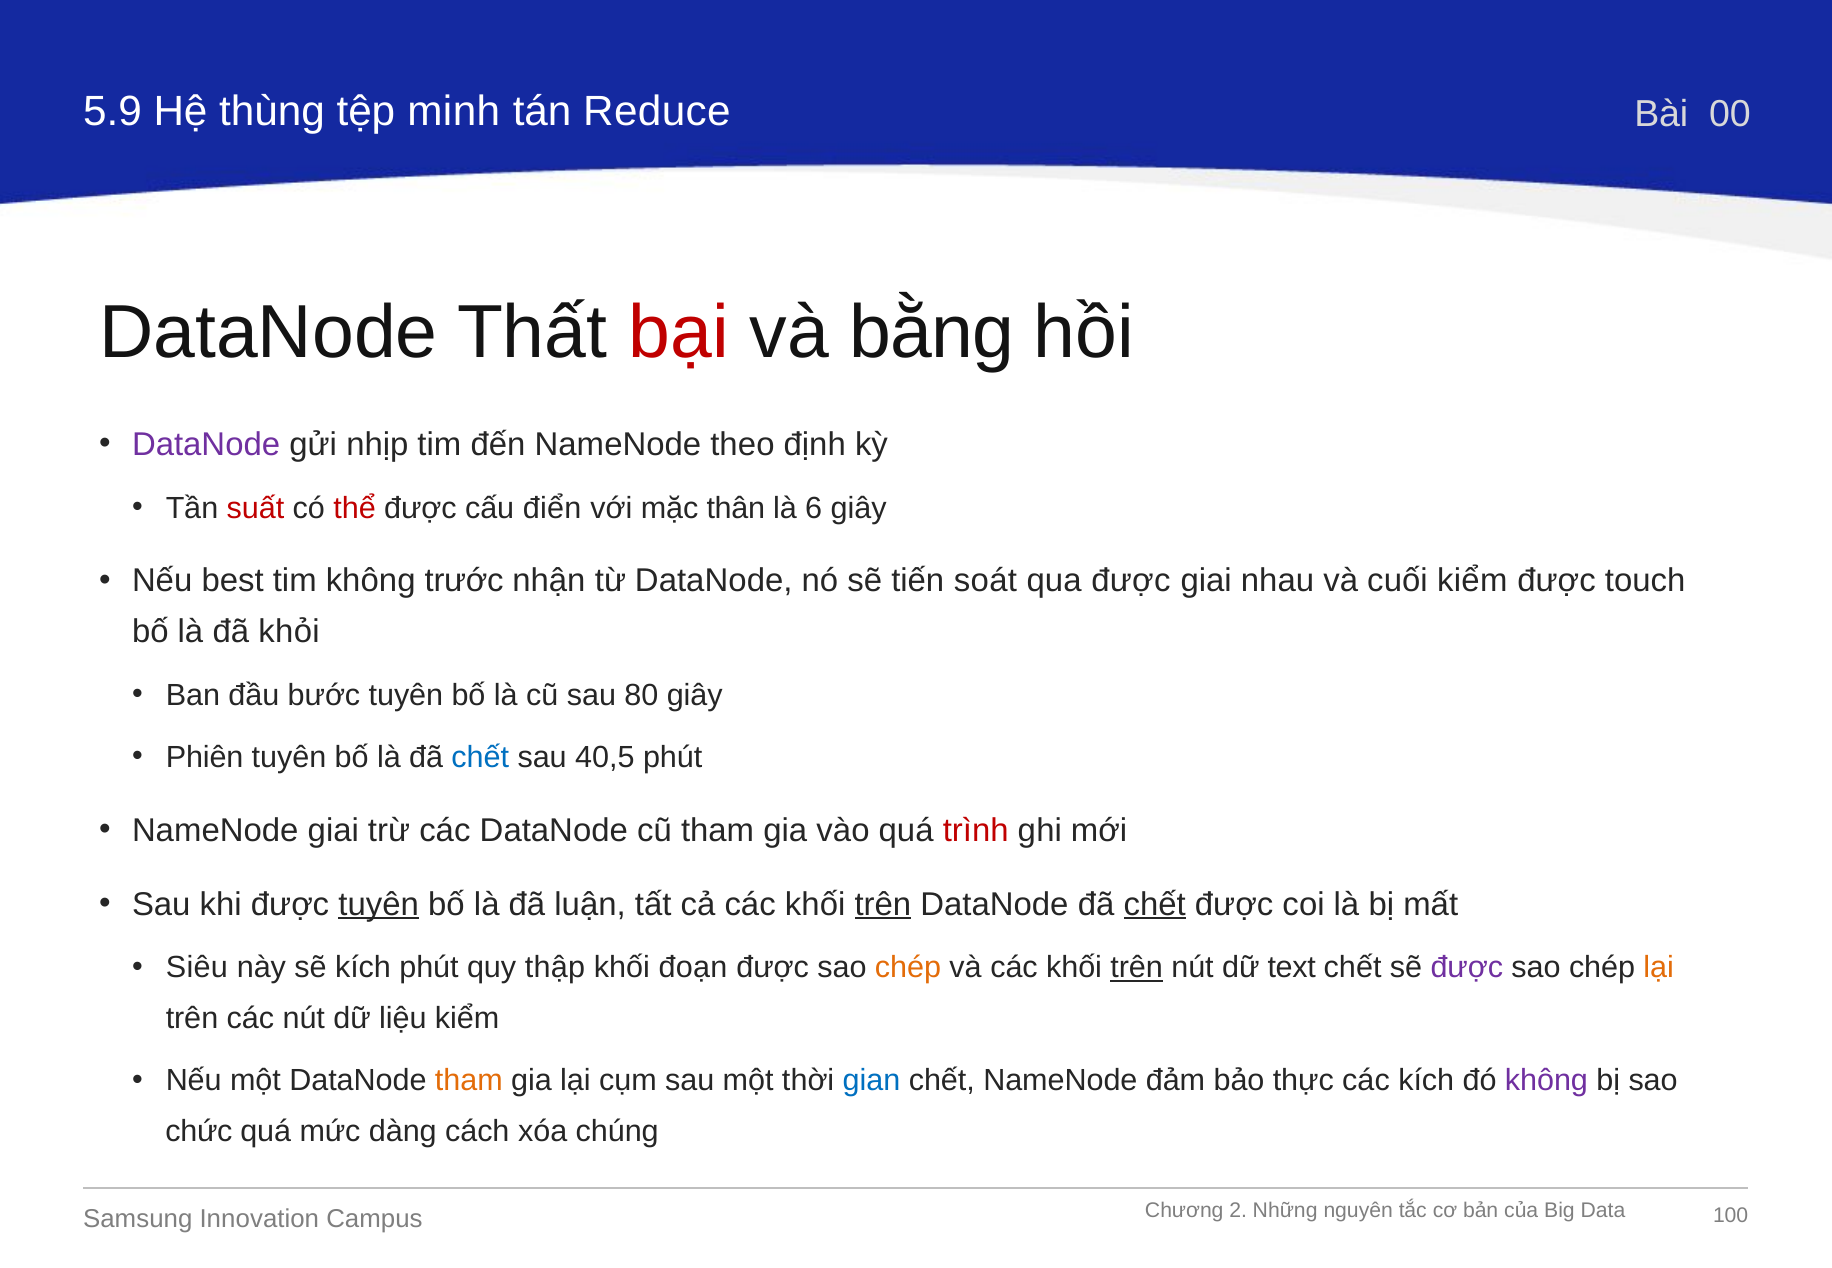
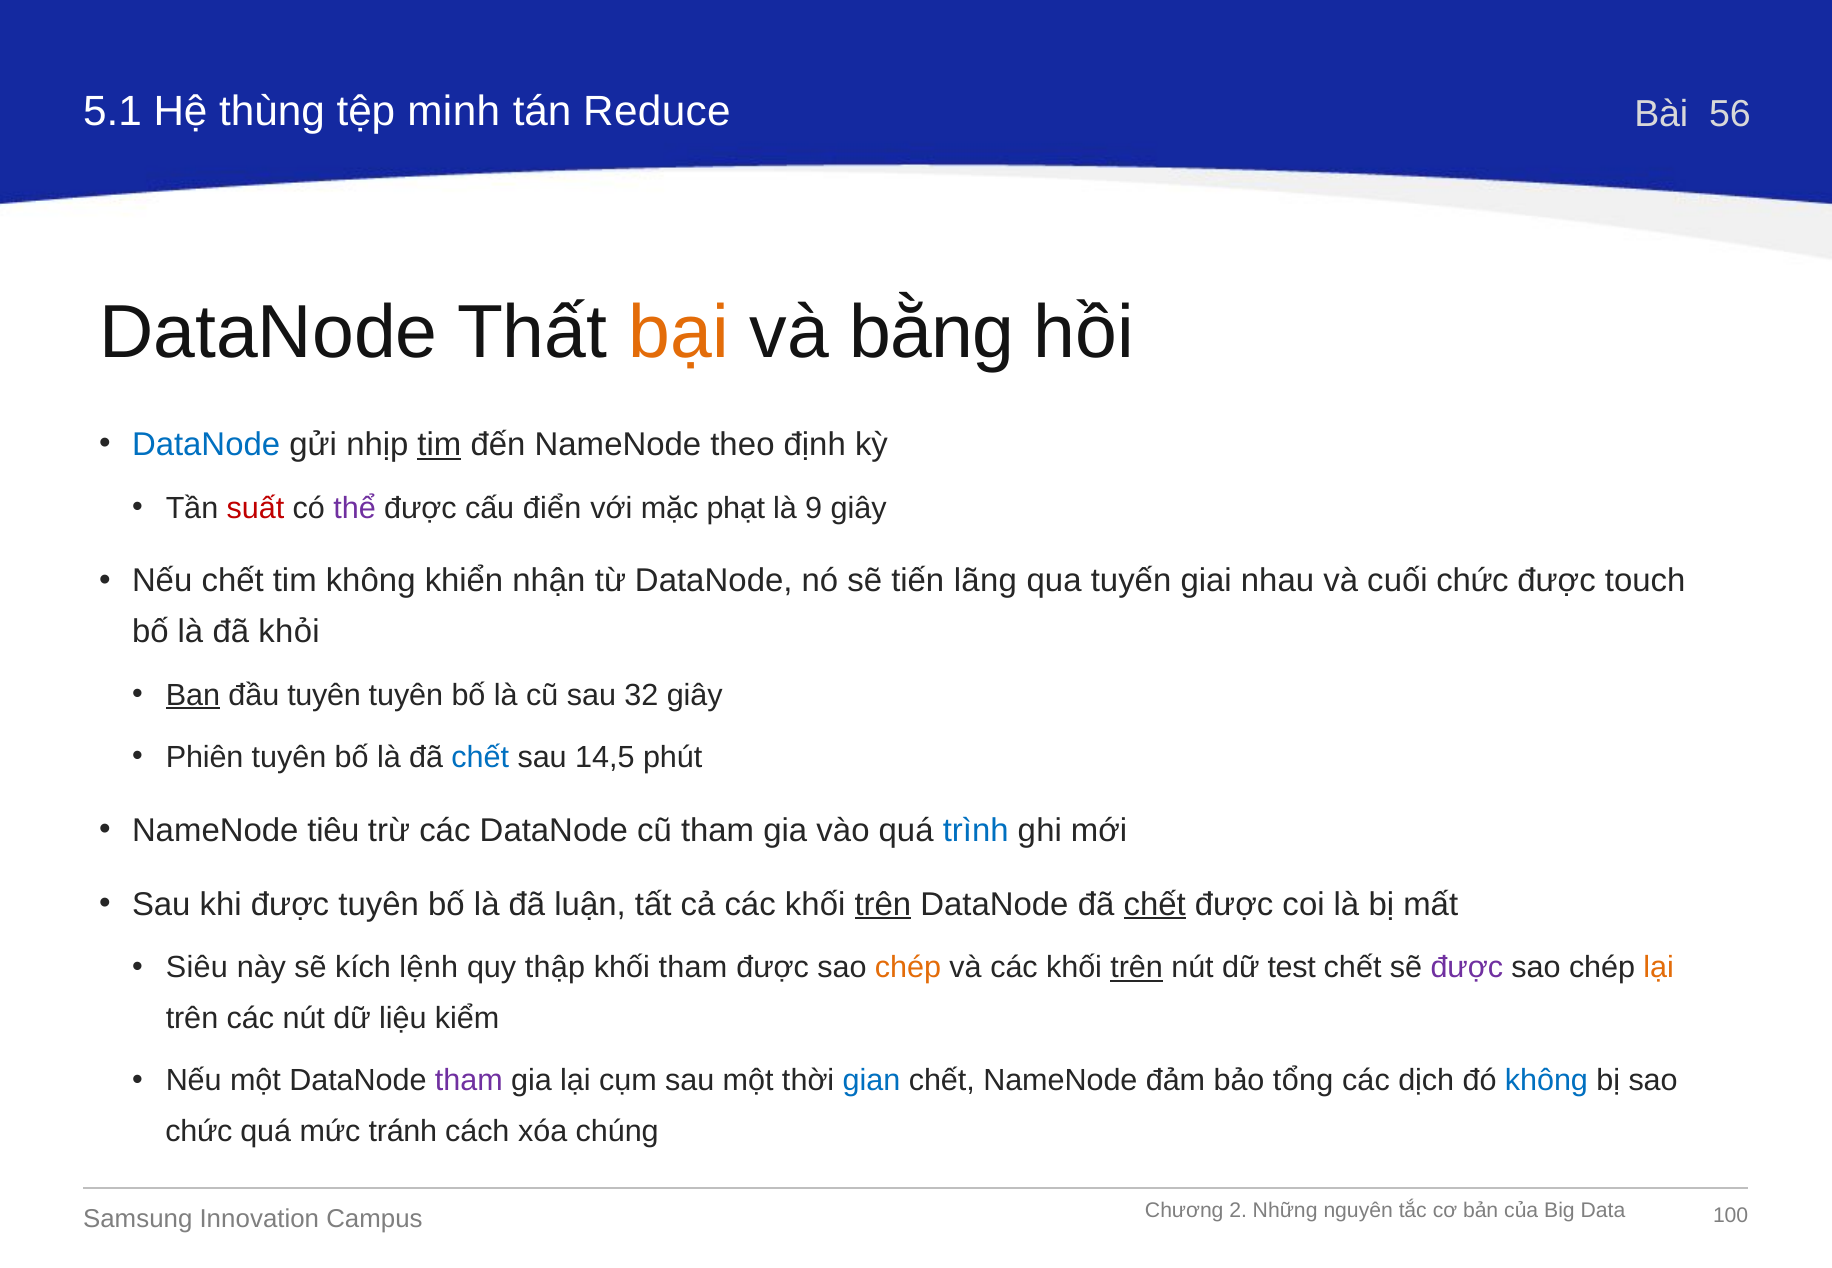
5.9: 5.9 -> 5.1
00: 00 -> 56
bại colour: red -> orange
DataNode at (206, 445) colour: purple -> blue
tim at (439, 445) underline: none -> present
thể colour: red -> purple
thân: thân -> phạt
6: 6 -> 9
Nếu best: best -> chết
trước: trước -> khiển
soát: soát -> lãng
qua được: được -> tuyến
cuối kiểm: kiểm -> chức
Ban underline: none -> present
đầu bước: bước -> tuyên
80: 80 -> 32
40,5: 40,5 -> 14,5
NameNode giai: giai -> tiêu
trình colour: red -> blue
tuyên at (379, 904) underline: present -> none
kích phút: phút -> lệnh
khối đoạn: đoạn -> tham
text: text -> test
tham at (469, 1081) colour: orange -> purple
thực: thực -> tổng
các kích: kích -> dịch
không at (1546, 1081) colour: purple -> blue
dàng: dàng -> tránh
